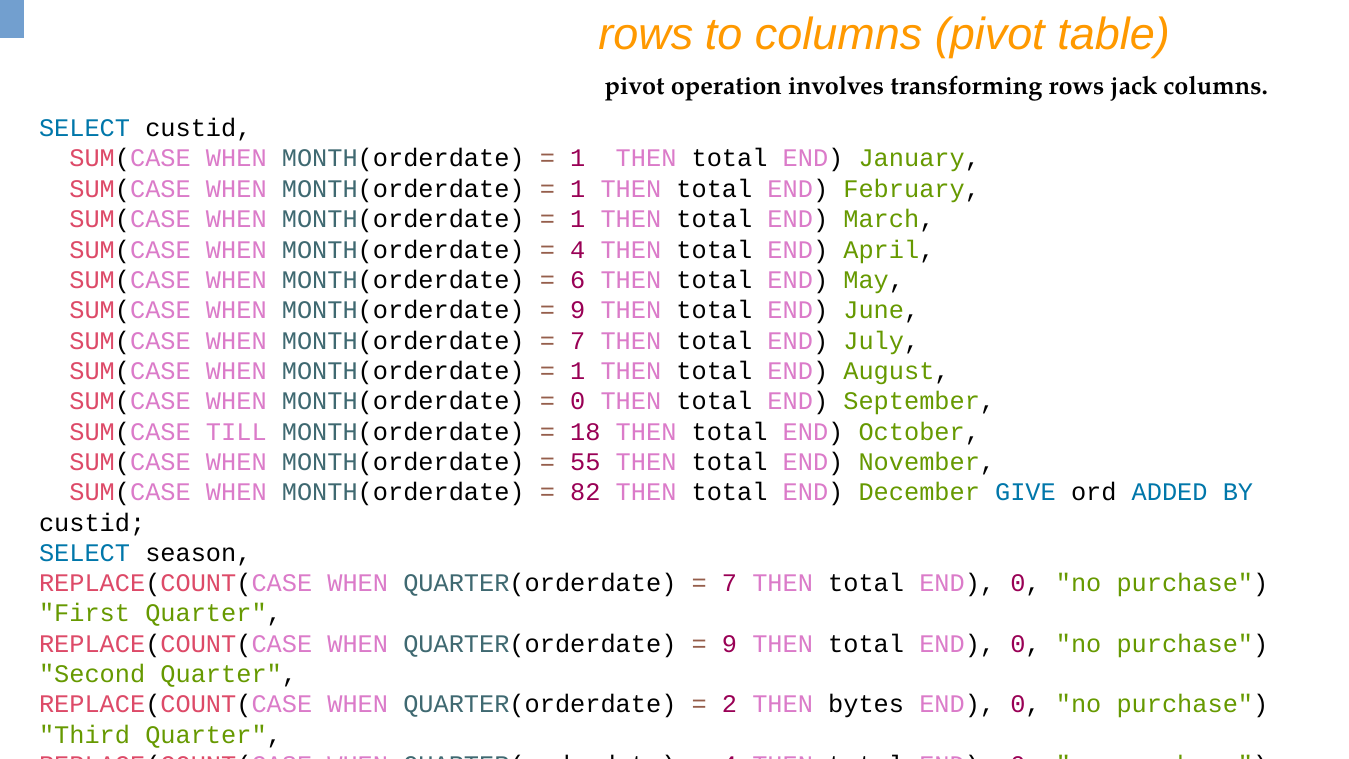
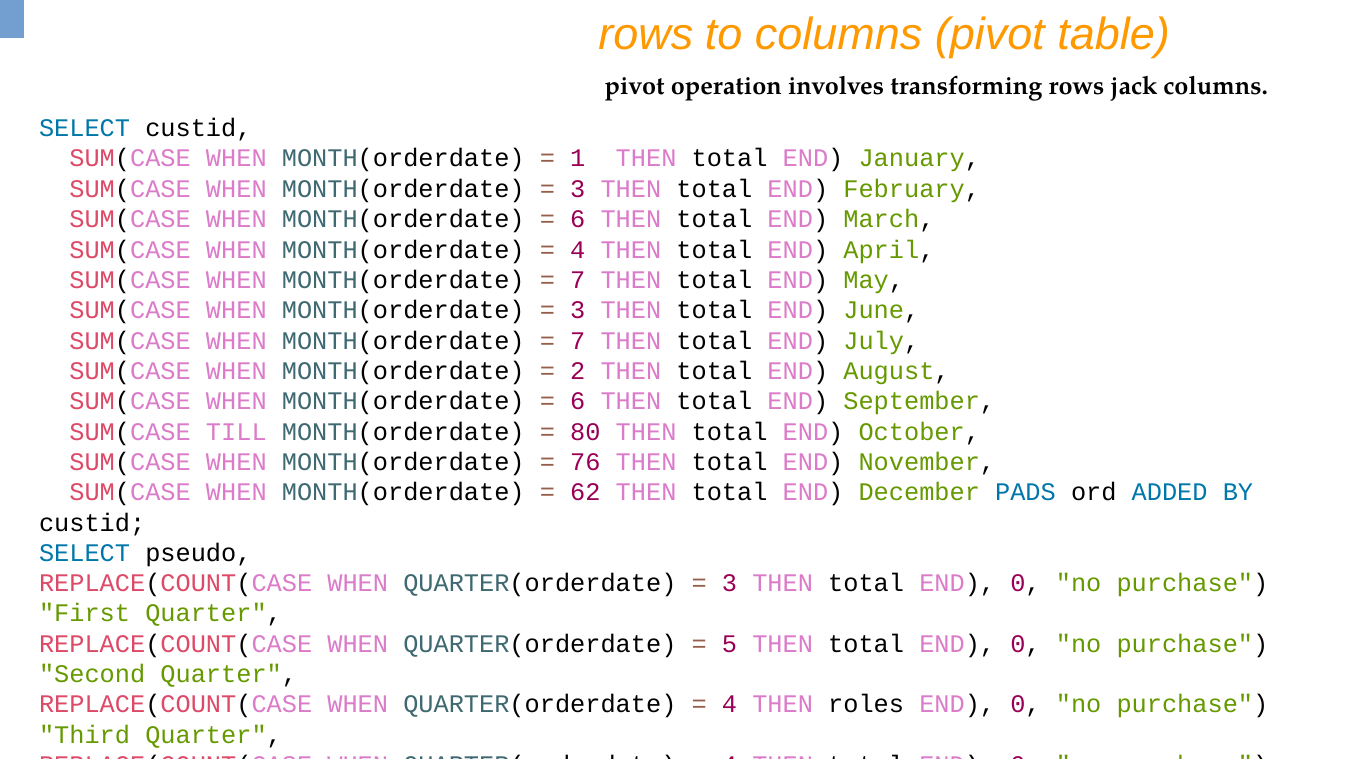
1 at (578, 189): 1 -> 3
1 at (578, 219): 1 -> 6
6 at (578, 280): 6 -> 7
9 at (578, 310): 9 -> 3
1 at (578, 371): 1 -> 2
0 at (578, 401): 0 -> 6
18: 18 -> 80
55: 55 -> 76
82: 82 -> 62
GIVE: GIVE -> PADS
season: season -> pseudo
7 at (730, 583): 7 -> 3
9 at (730, 644): 9 -> 5
2 at (730, 704): 2 -> 4
bytes: bytes -> roles
